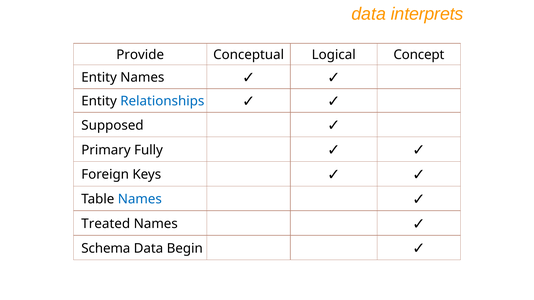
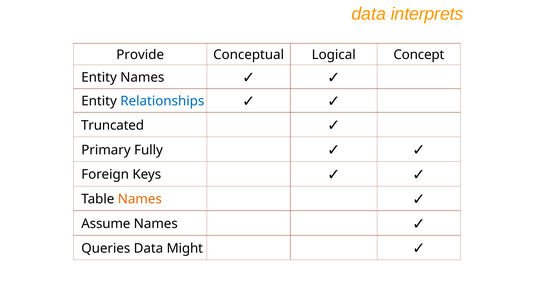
Supposed: Supposed -> Truncated
Names at (140, 199) colour: blue -> orange
Treated: Treated -> Assume
Schema: Schema -> Queries
Begin: Begin -> Might
